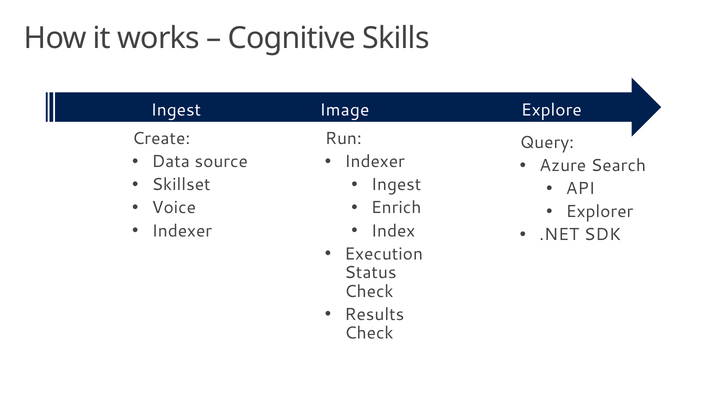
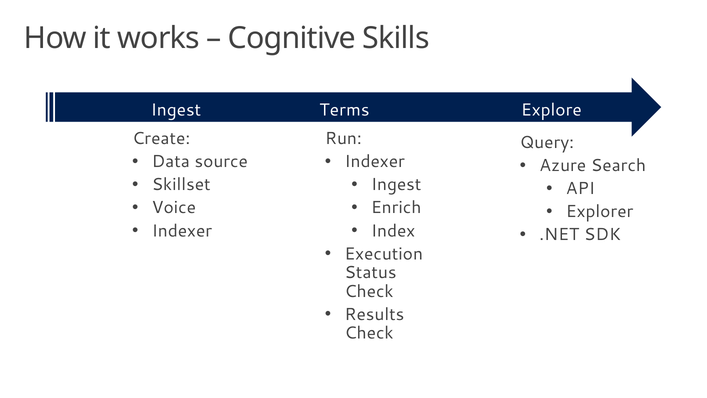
Image: Image -> Terms
